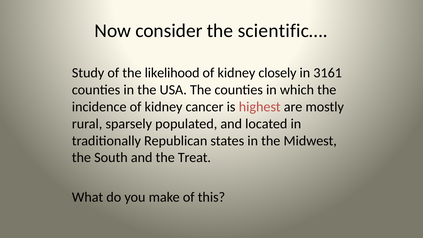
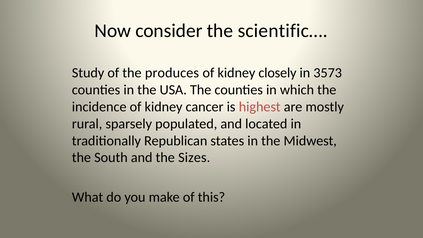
likelihood: likelihood -> produces
3161: 3161 -> 3573
Treat: Treat -> Sizes
